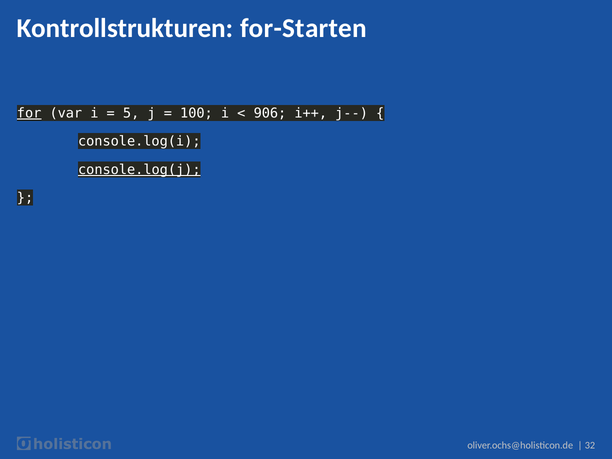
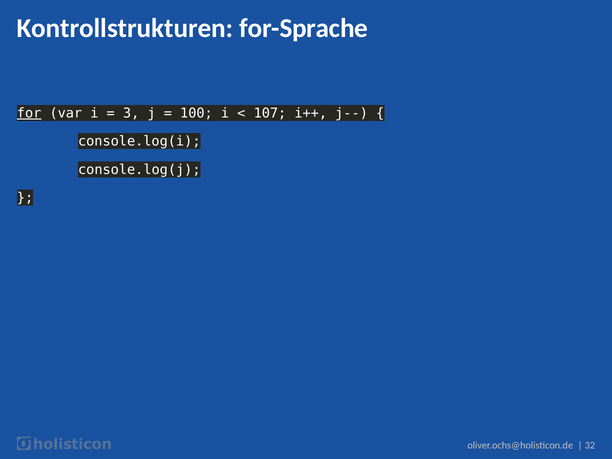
for-Starten: for-Starten -> for-Sprache
5: 5 -> 3
906: 906 -> 107
console.log(j underline: present -> none
